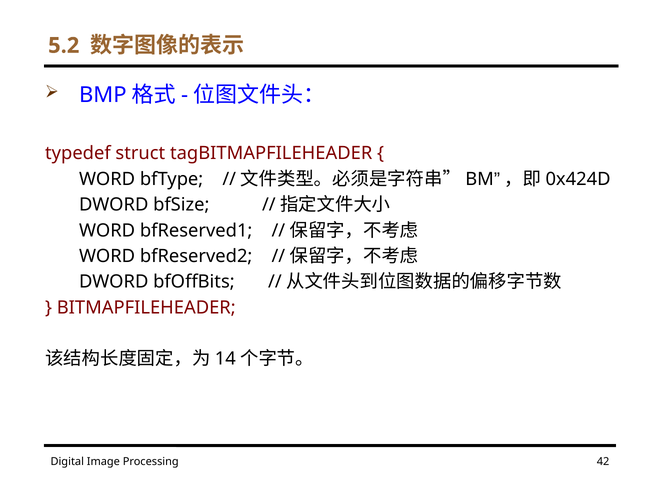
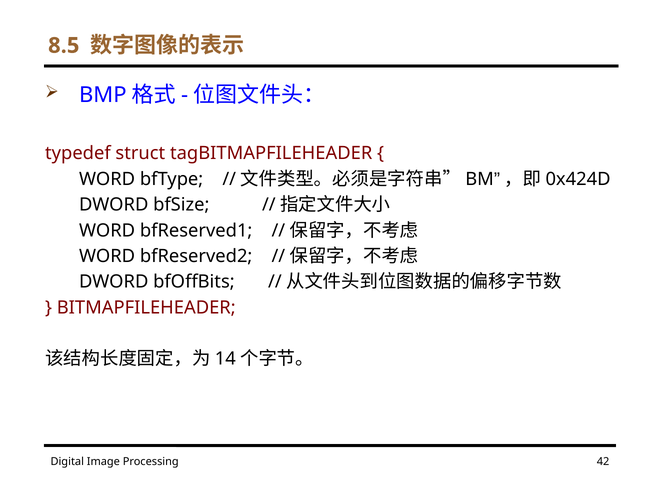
5.2: 5.2 -> 8.5
